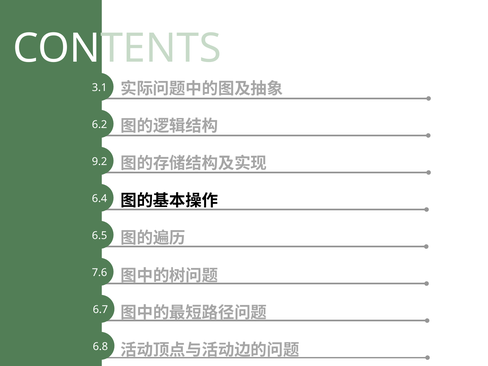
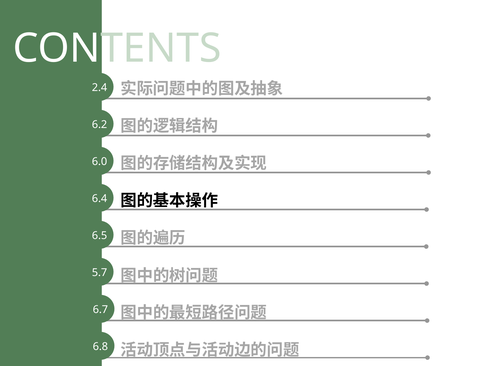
3.1: 3.1 -> 2.4
9.2: 9.2 -> 6.0
7.6: 7.6 -> 5.7
